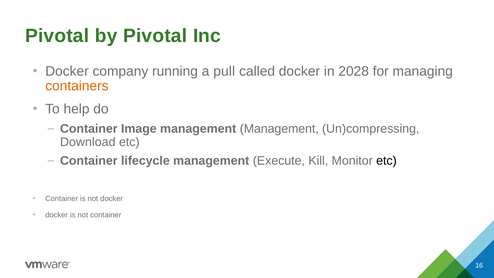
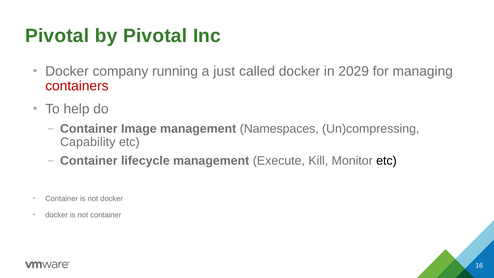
pull: pull -> just
2028: 2028 -> 2029
containers colour: orange -> red
management Management: Management -> Namespaces
Download: Download -> Capability
